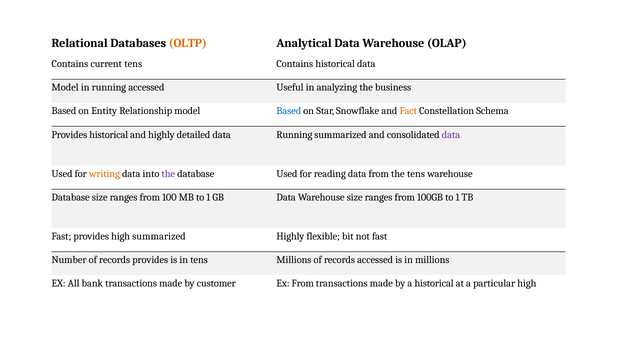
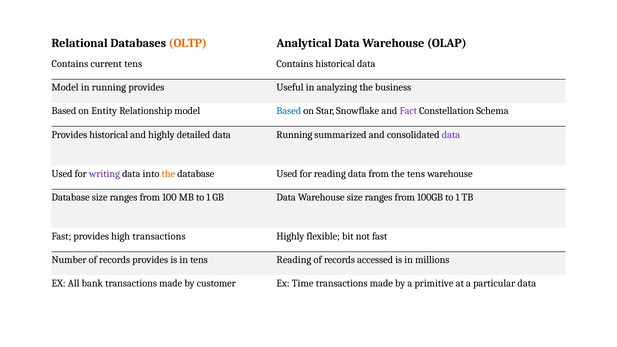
running accessed: accessed -> provides
Fact colour: orange -> purple
writing colour: orange -> purple
the at (168, 174) colour: purple -> orange
high summarized: summarized -> transactions
tens Millions: Millions -> Reading
Ex From: From -> Time
a historical: historical -> primitive
particular high: high -> data
